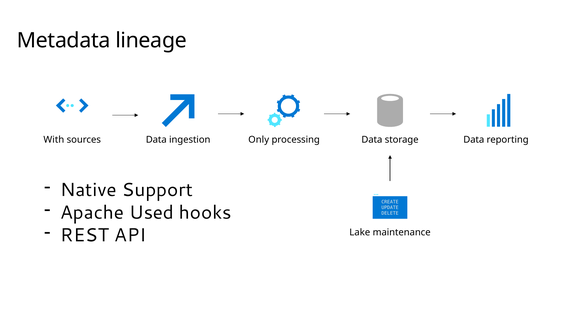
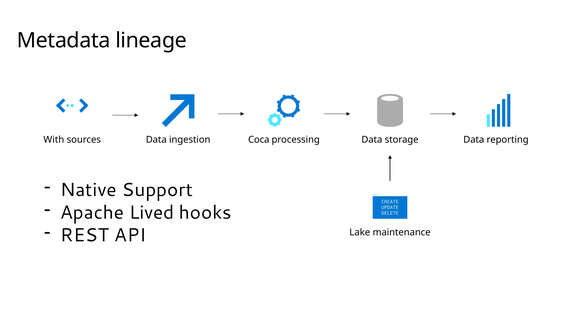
Only: Only -> Coca
Used: Used -> Lived
